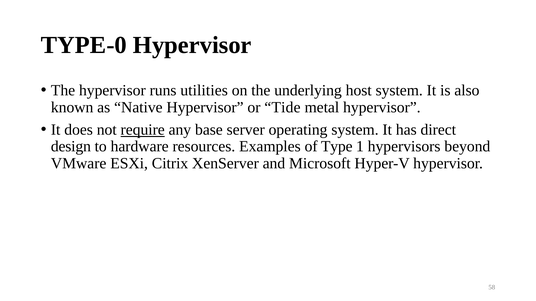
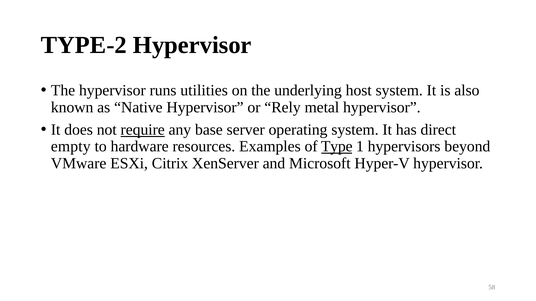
TYPE-0: TYPE-0 -> TYPE-2
Tide: Tide -> Rely
design: design -> empty
Type underline: none -> present
